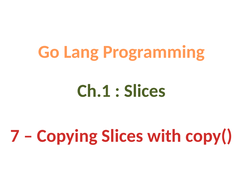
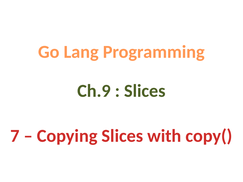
Ch.1: Ch.1 -> Ch.9
